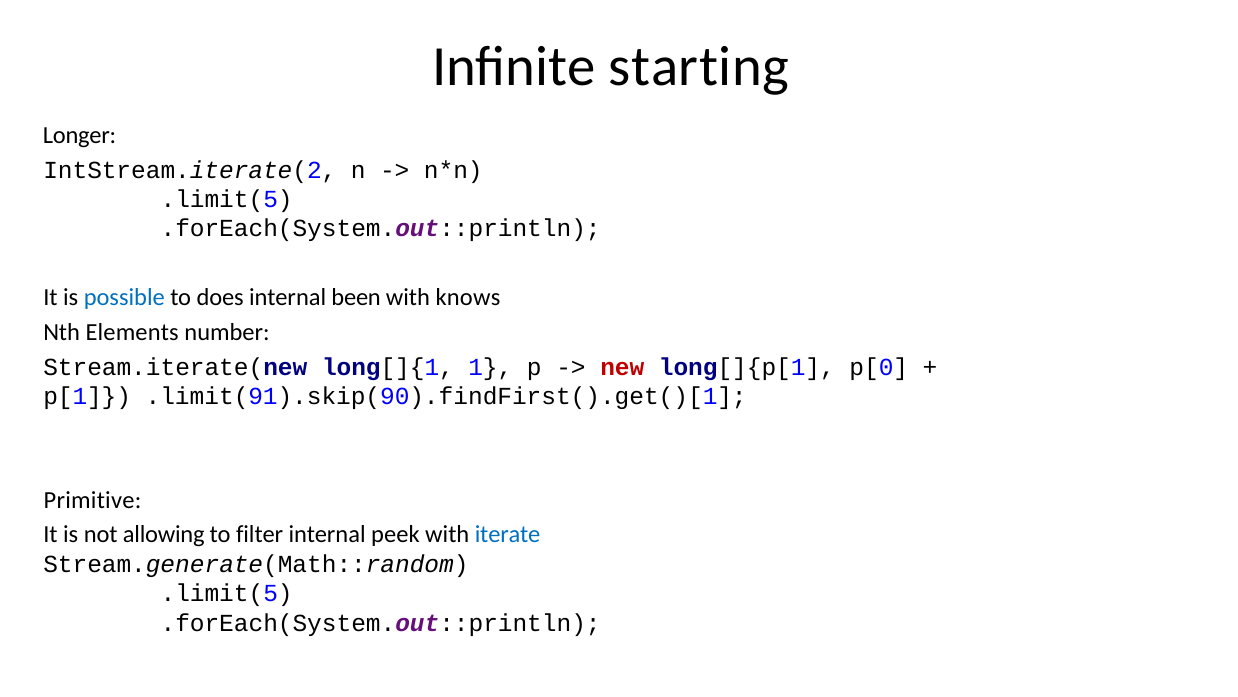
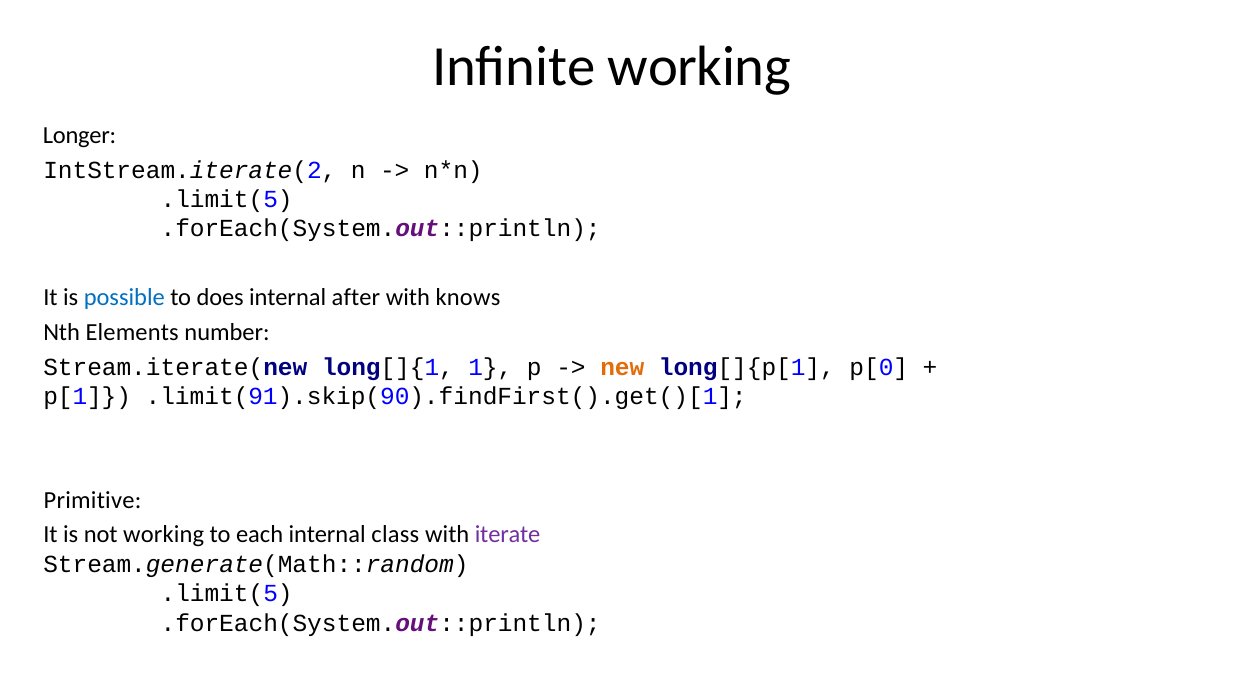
Infinite starting: starting -> working
been: been -> after
new colour: red -> orange
not allowing: allowing -> working
filter: filter -> each
peek: peek -> class
iterate colour: blue -> purple
